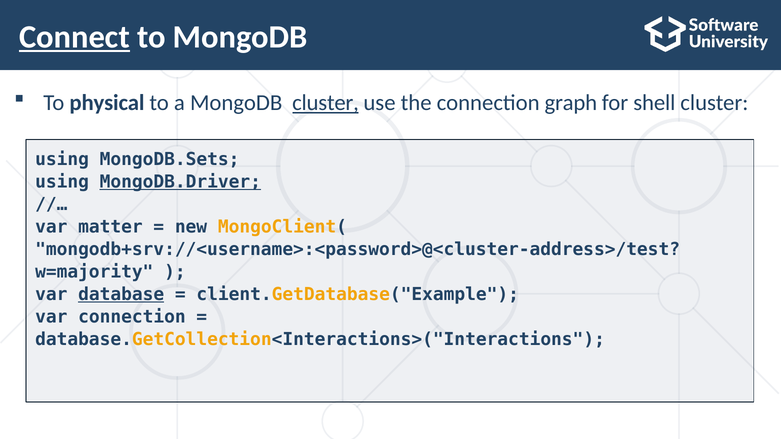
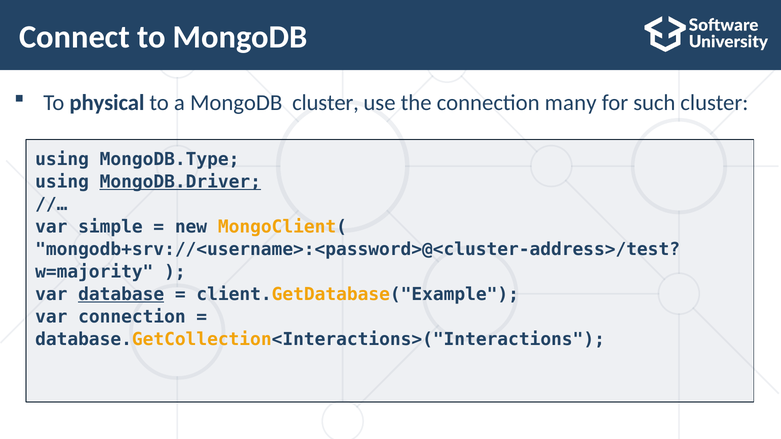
Connect underline: present -> none
cluster at (326, 103) underline: present -> none
graph: graph -> many
shell: shell -> such
MongoDB.Sets: MongoDB.Sets -> MongoDB.Type
matter: matter -> simple
